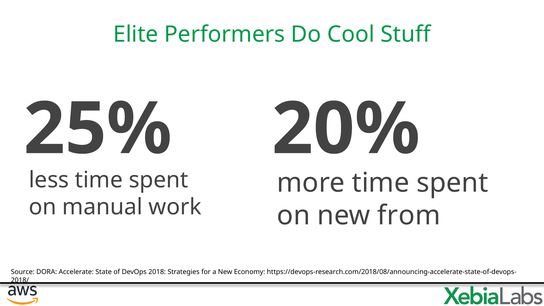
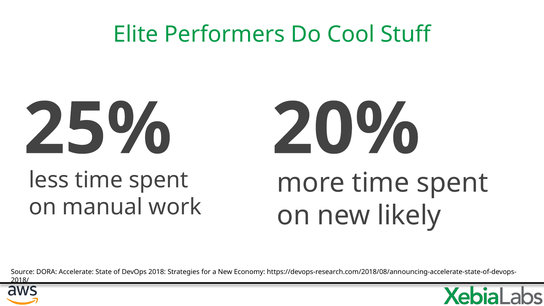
from: from -> likely
